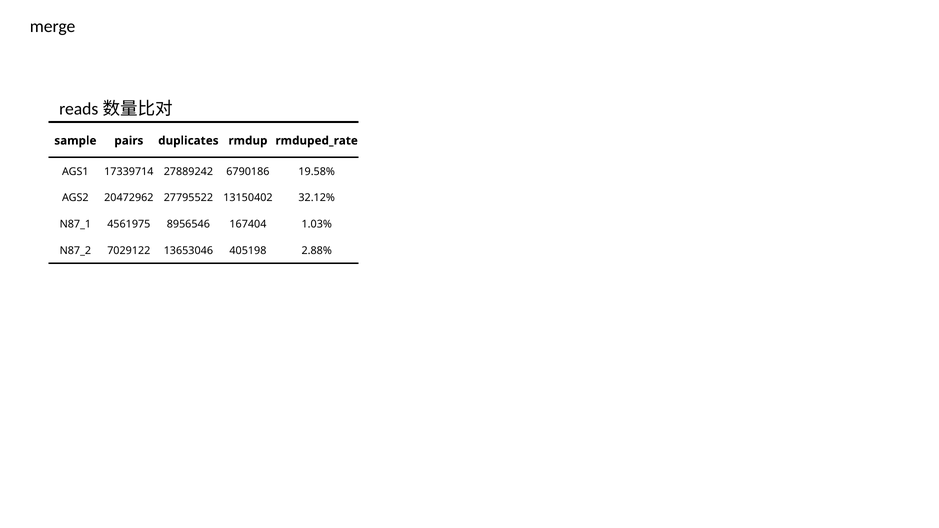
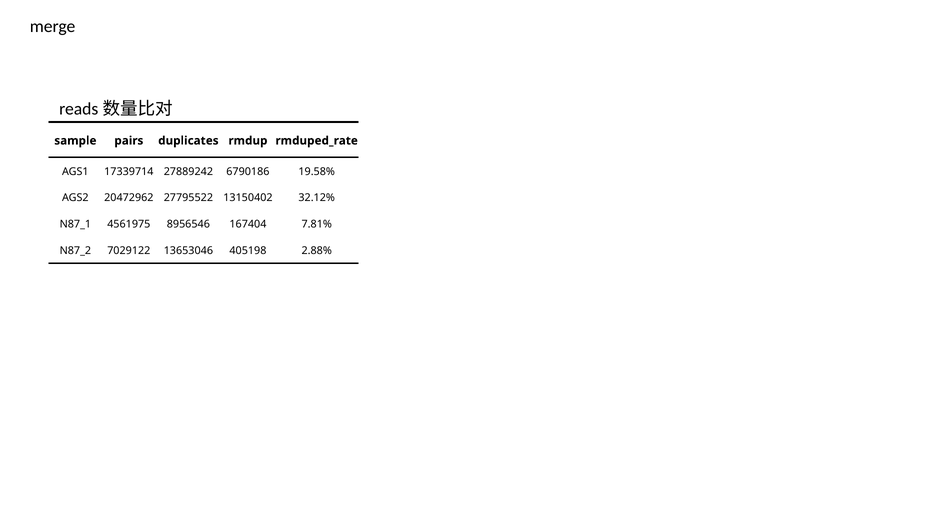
1.03%: 1.03% -> 7.81%
